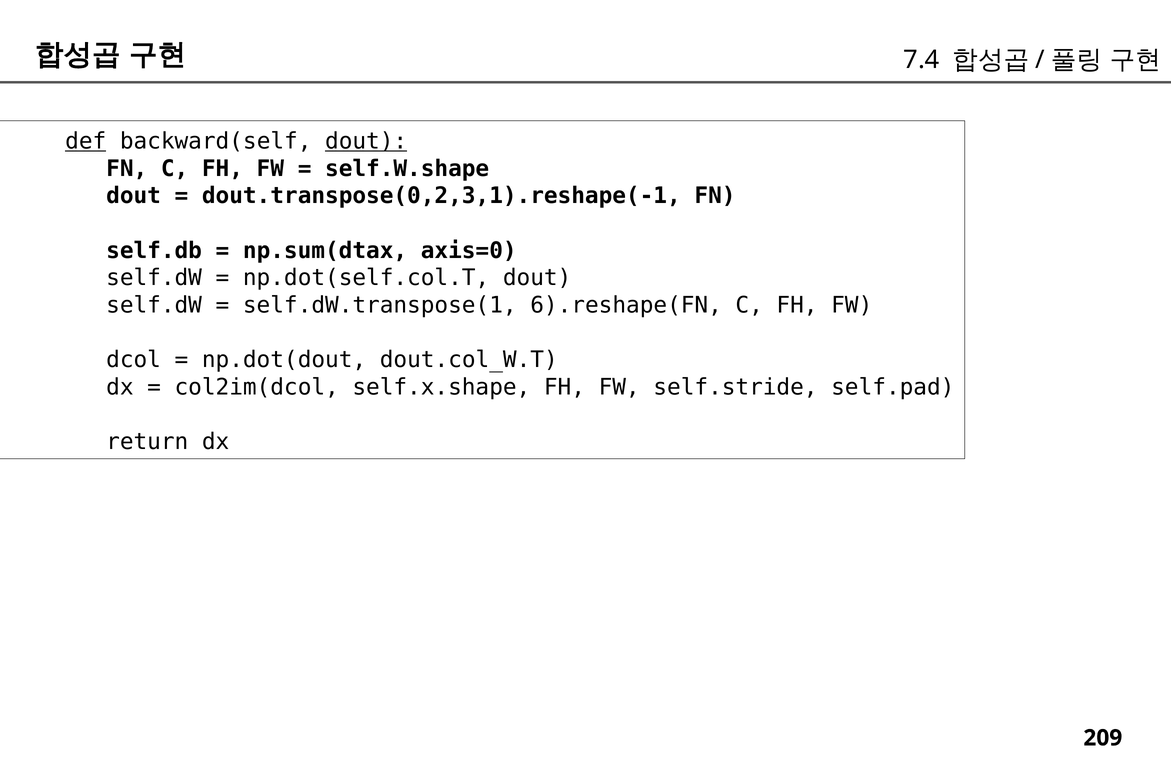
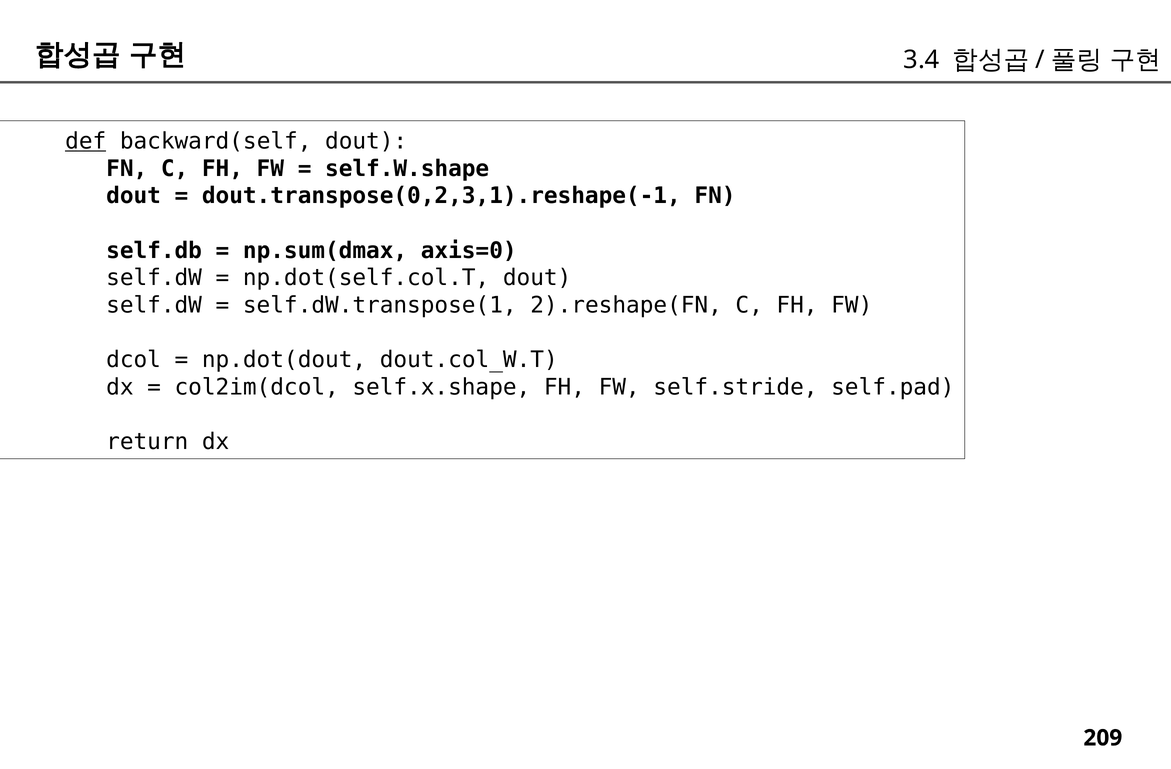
7.4: 7.4 -> 3.4
dout at (366, 141) underline: present -> none
np.sum(dtax: np.sum(dtax -> np.sum(dmax
6).reshape(FN: 6).reshape(FN -> 2).reshape(FN
